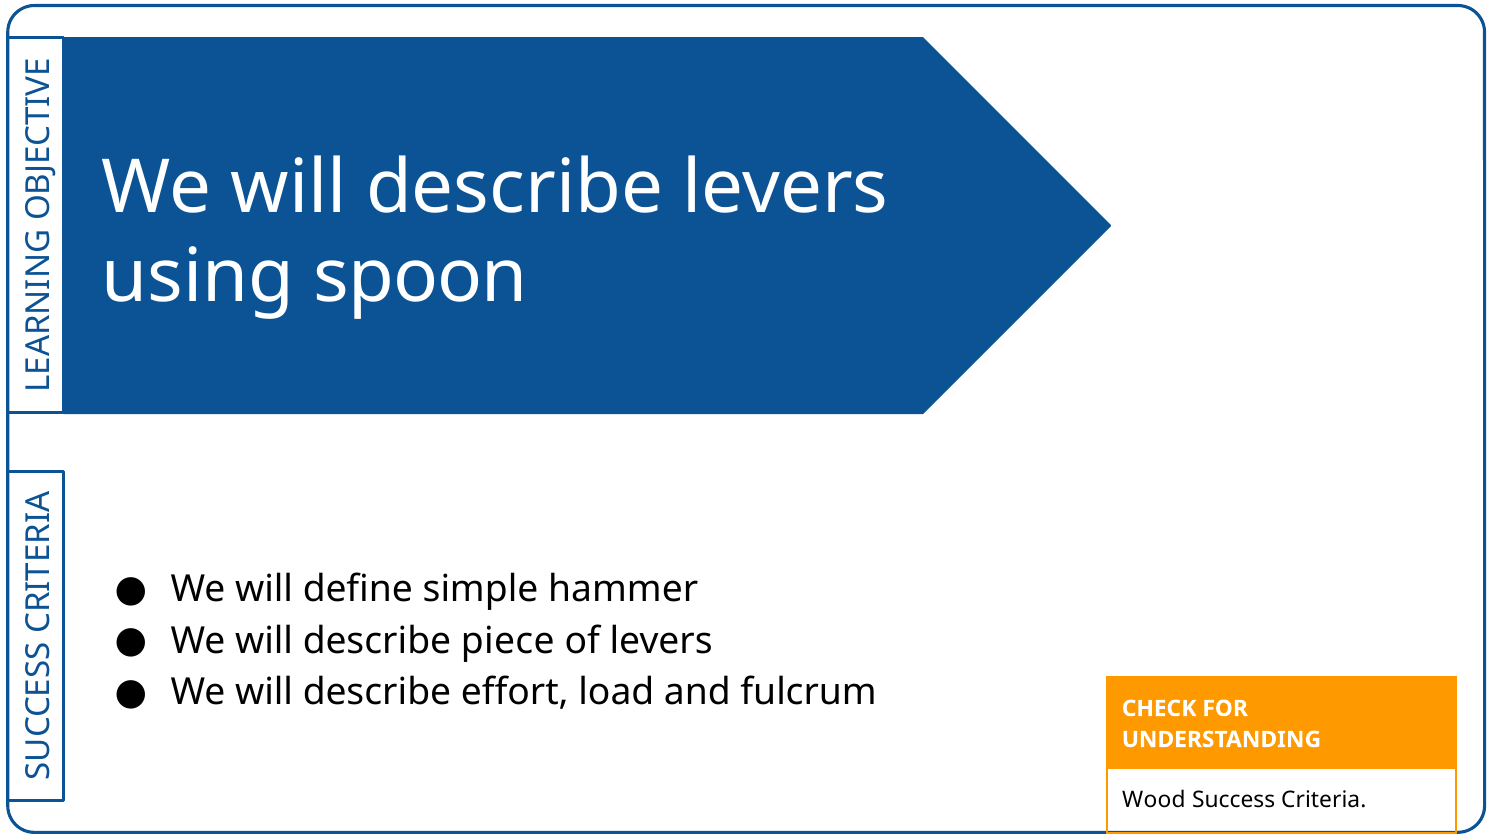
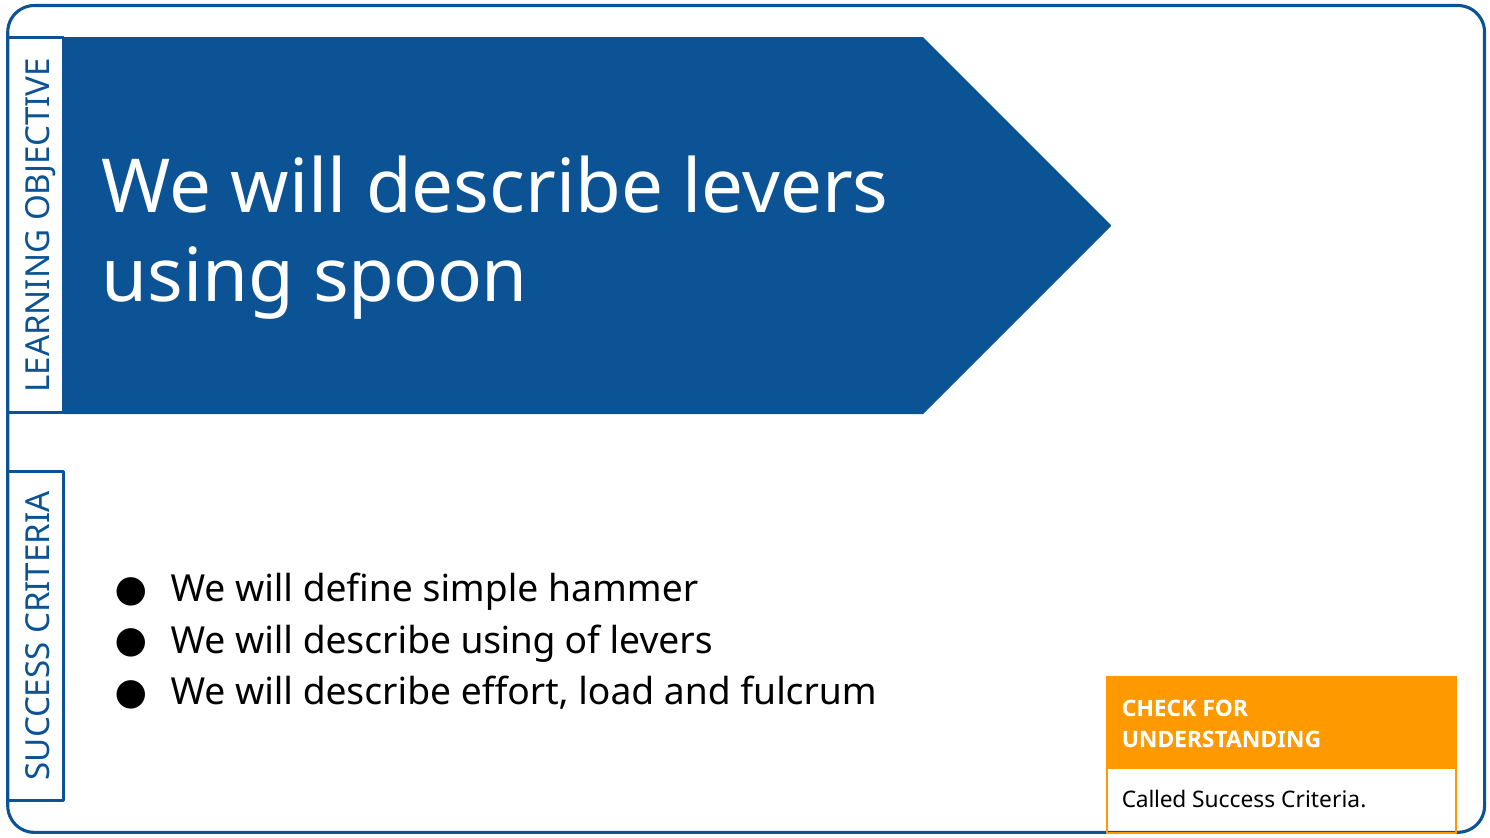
describe piece: piece -> using
Wood: Wood -> Called
